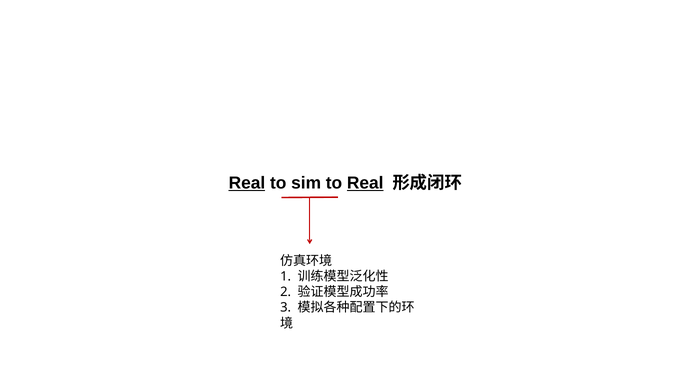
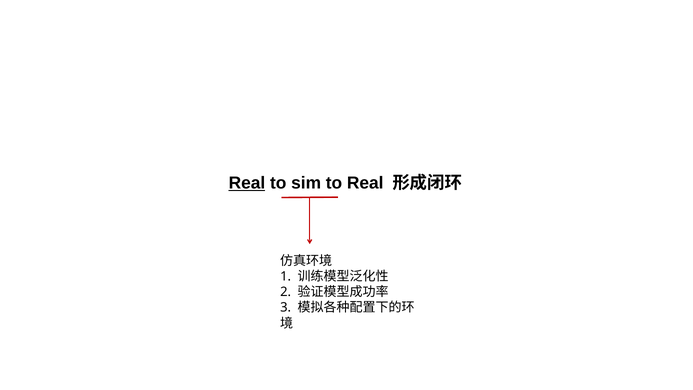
Real at (365, 183) underline: present -> none
